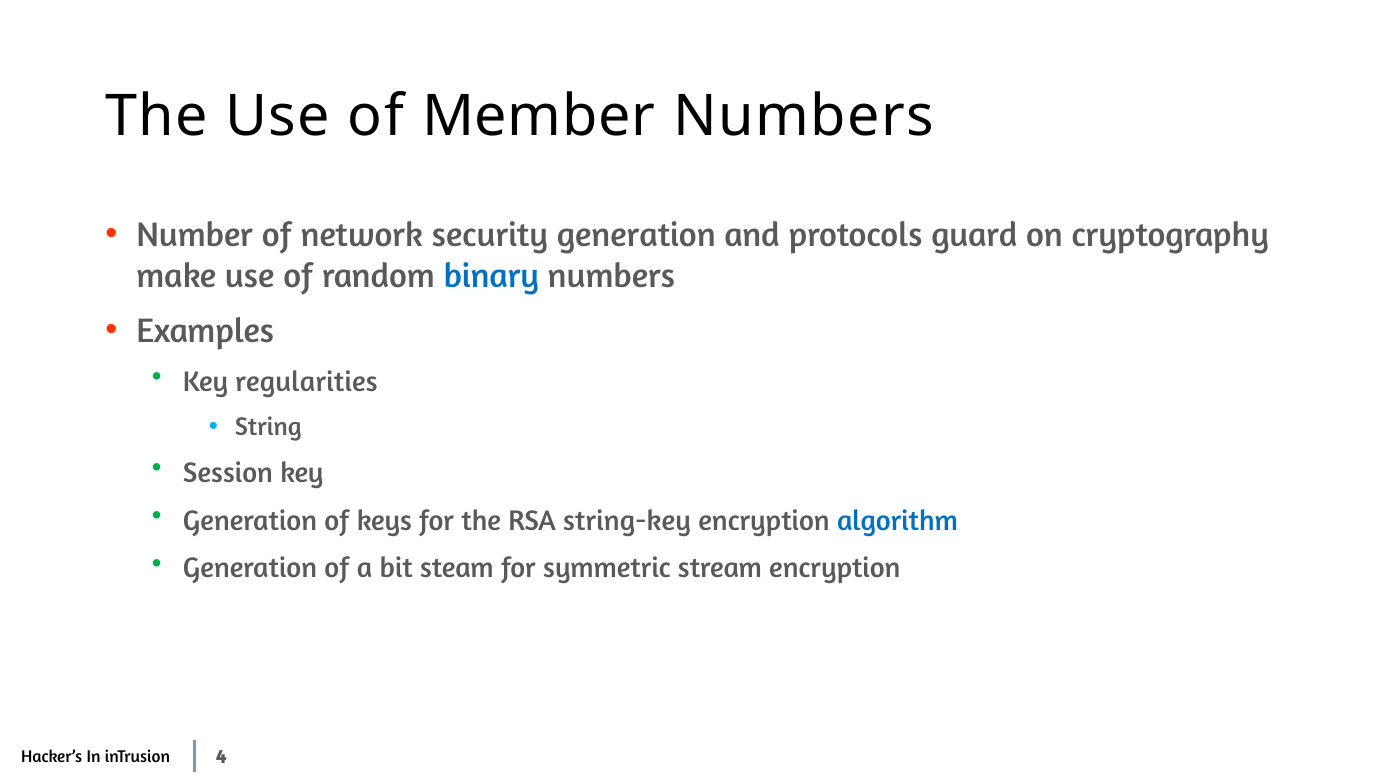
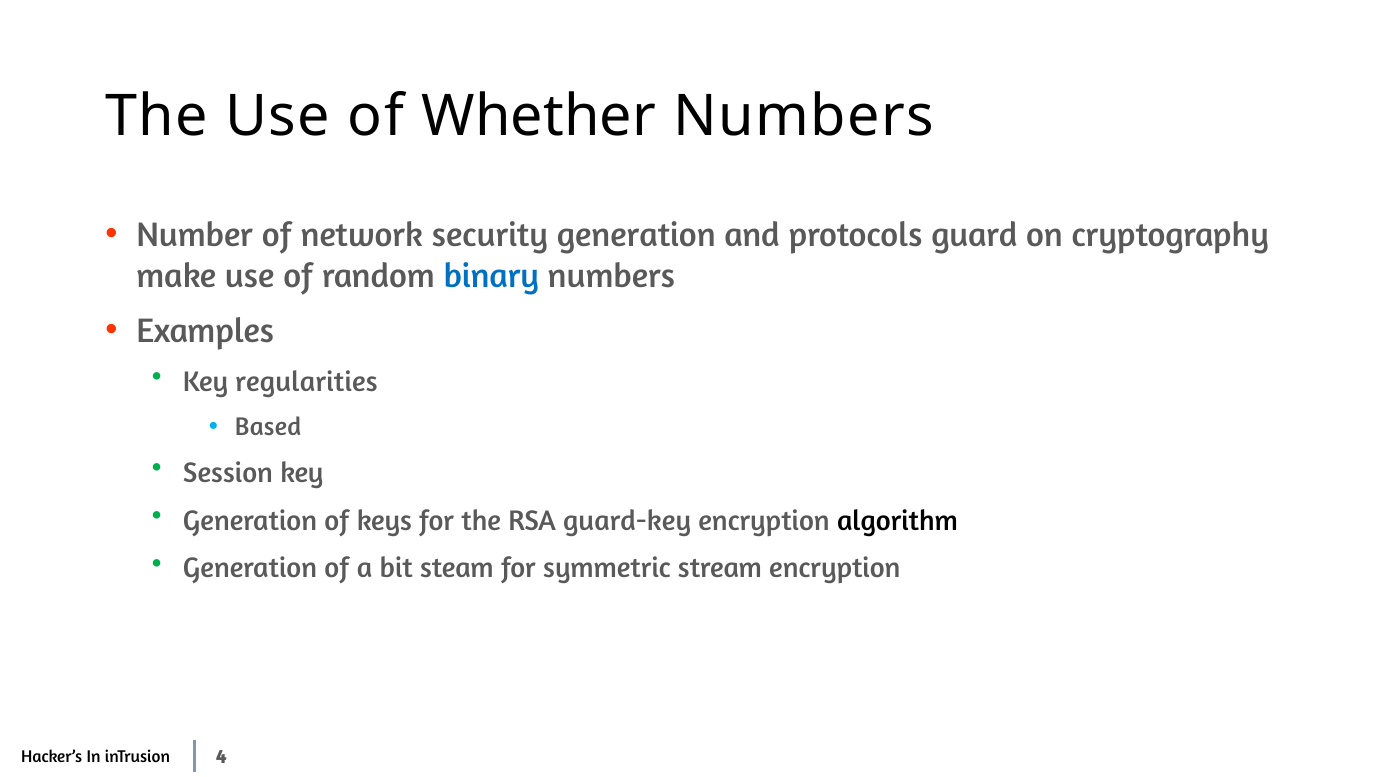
Member: Member -> Whether
String: String -> Based
string-key: string-key -> guard-key
algorithm colour: blue -> black
